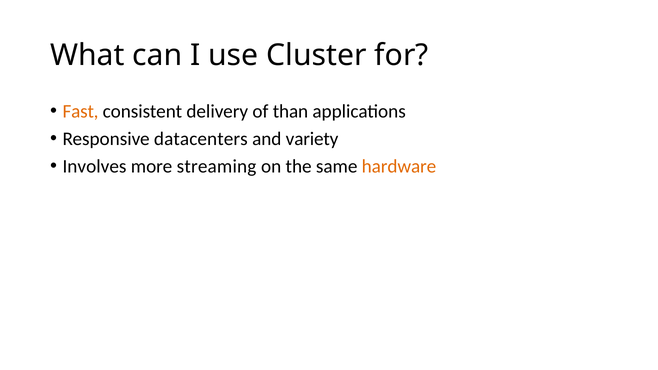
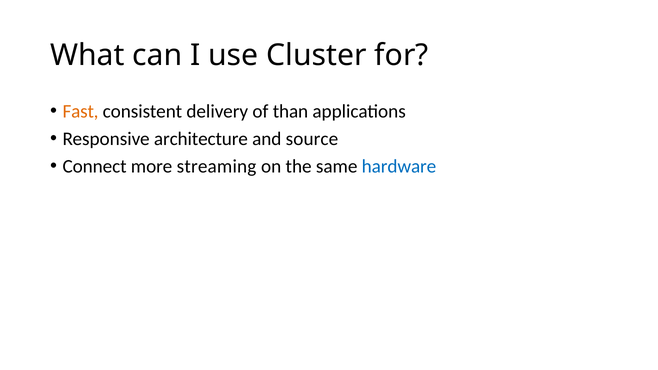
datacenters: datacenters -> architecture
variety: variety -> source
Involves: Involves -> Connect
hardware colour: orange -> blue
